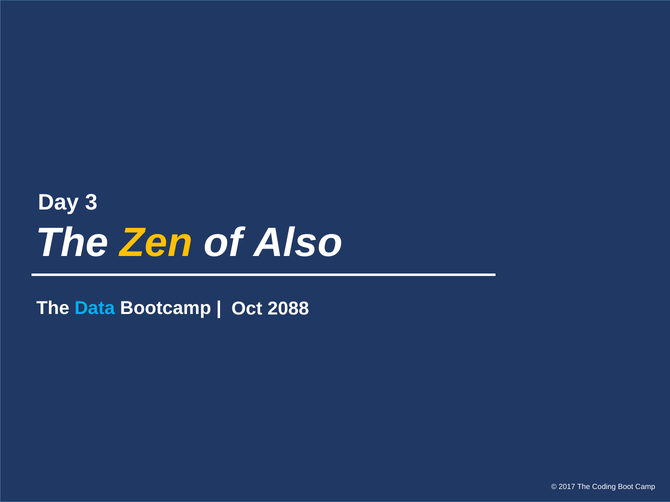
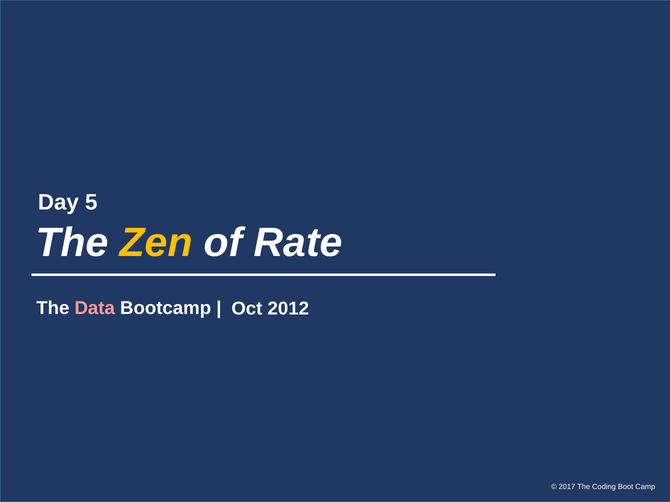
3: 3 -> 5
Also: Also -> Rate
Data colour: light blue -> pink
2088: 2088 -> 2012
